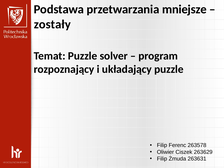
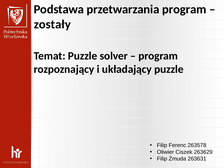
przetwarzania mniejsze: mniejsze -> program
